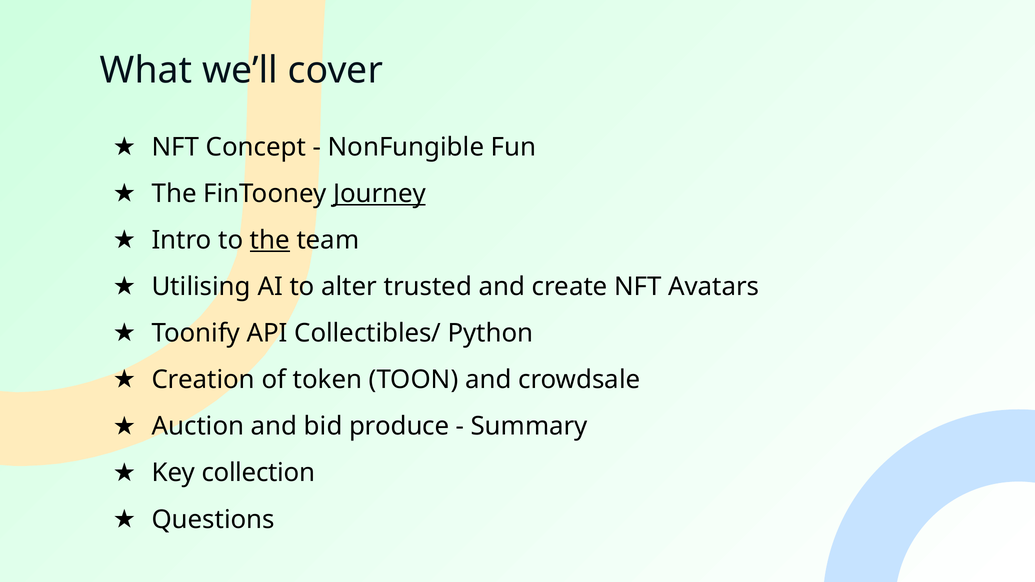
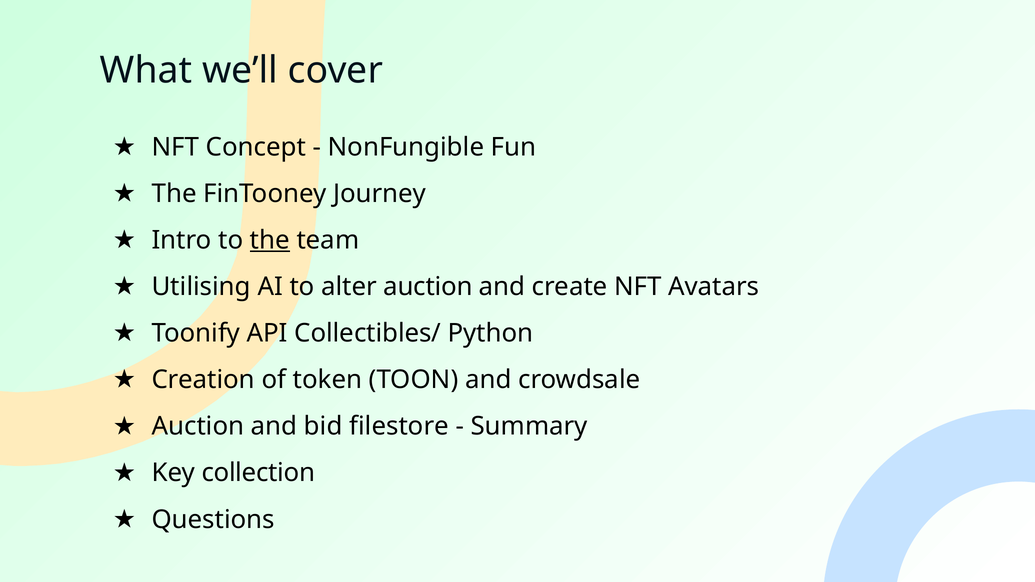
Journey underline: present -> none
alter trusted: trusted -> auction
produce: produce -> filestore
